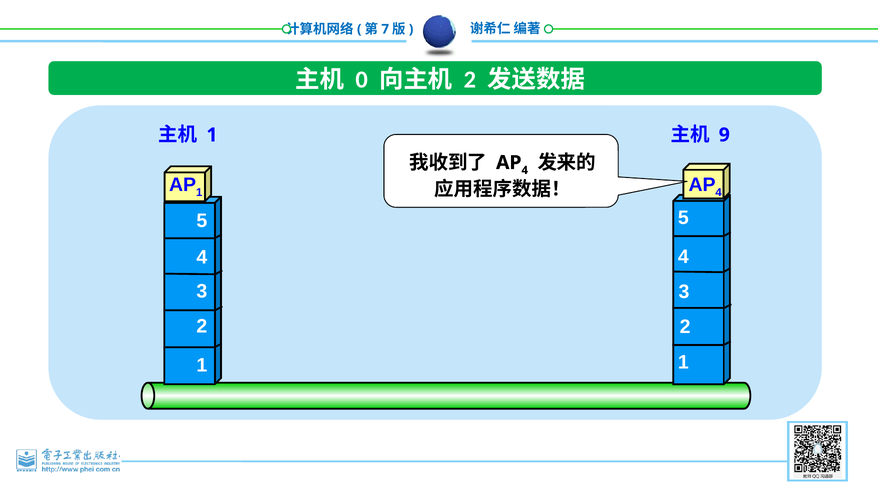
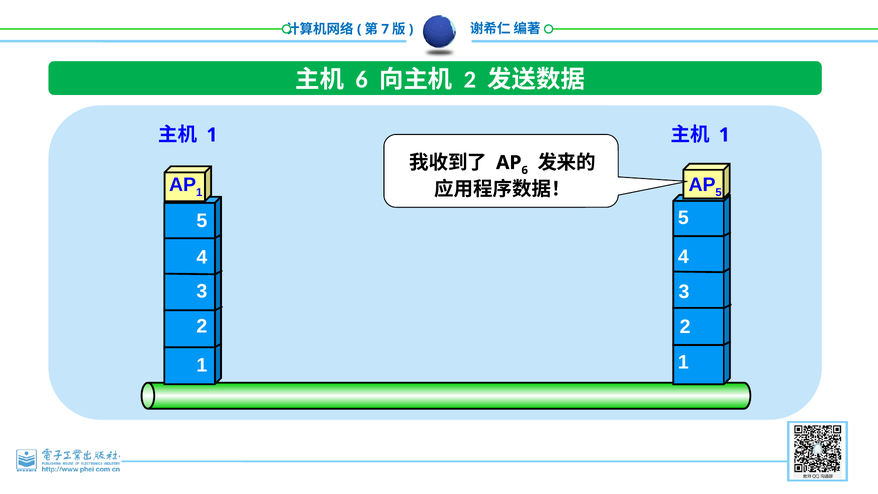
0 at (362, 80): 0 -> 6
9 at (724, 135): 9 -> 1
4 at (525, 170): 4 -> 6
4 at (719, 192): 4 -> 5
